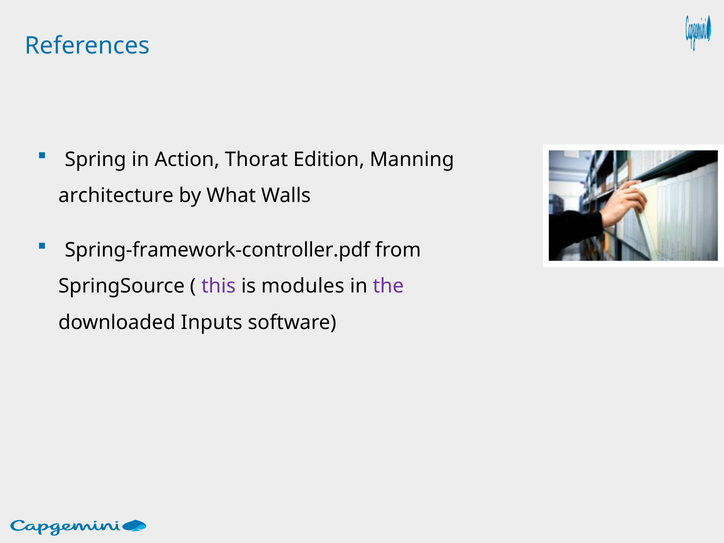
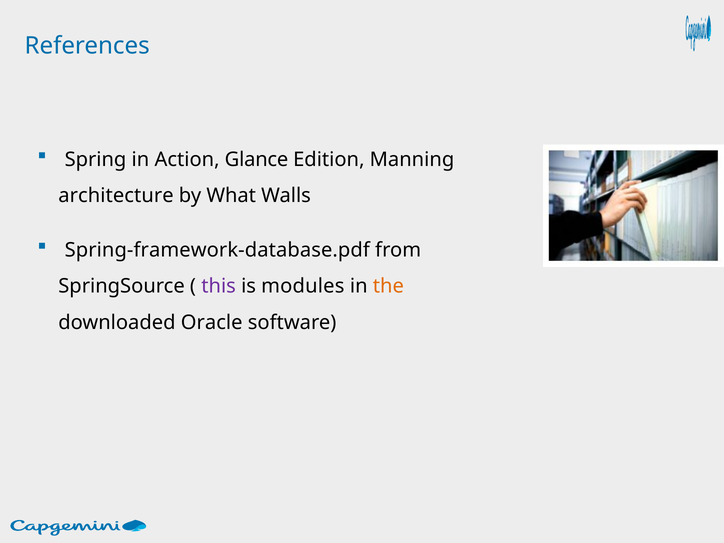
Thorat: Thorat -> Glance
Spring-framework-controller.pdf: Spring-framework-controller.pdf -> Spring-framework-database.pdf
the colour: purple -> orange
Inputs: Inputs -> Oracle
